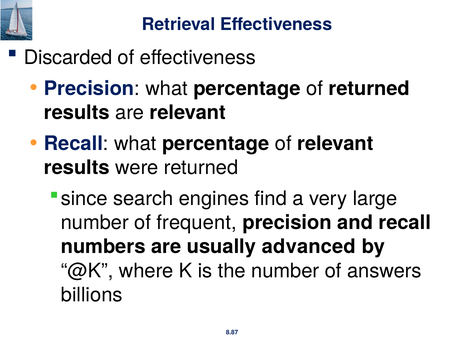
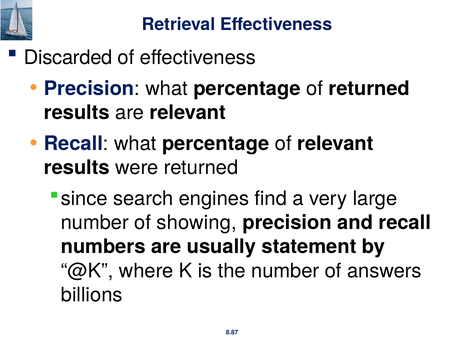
frequent: frequent -> showing
advanced: advanced -> statement
